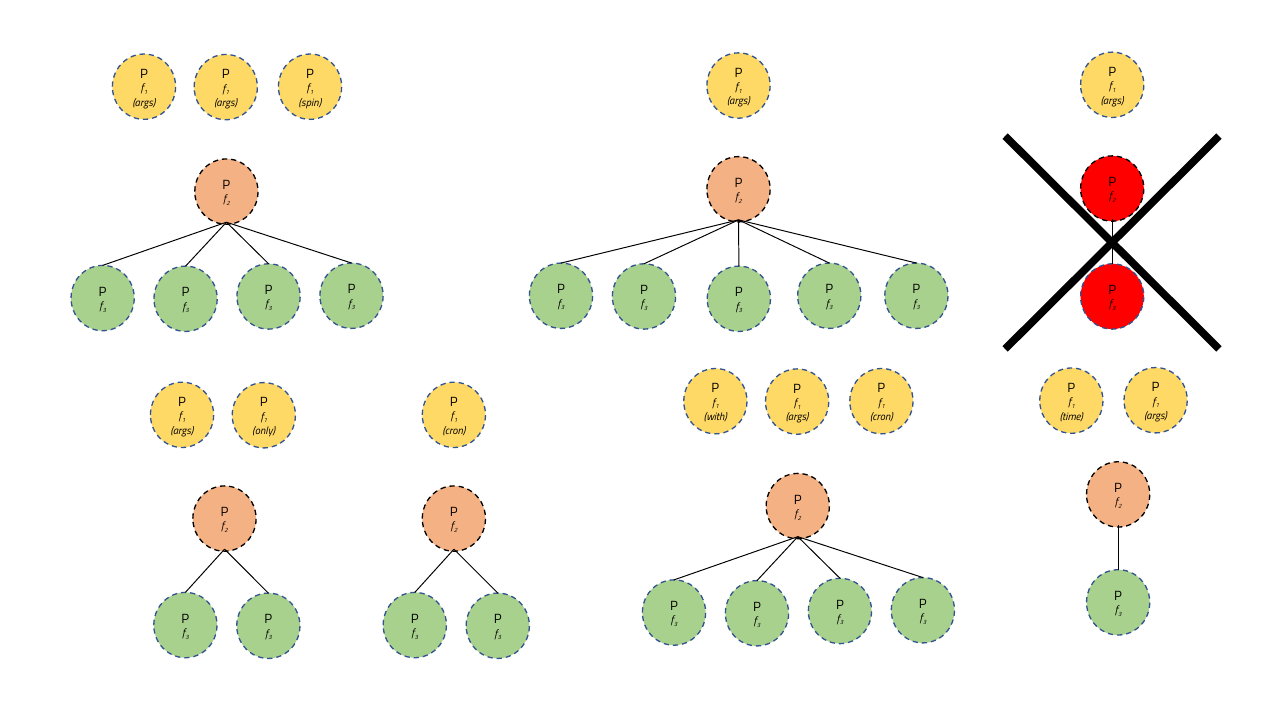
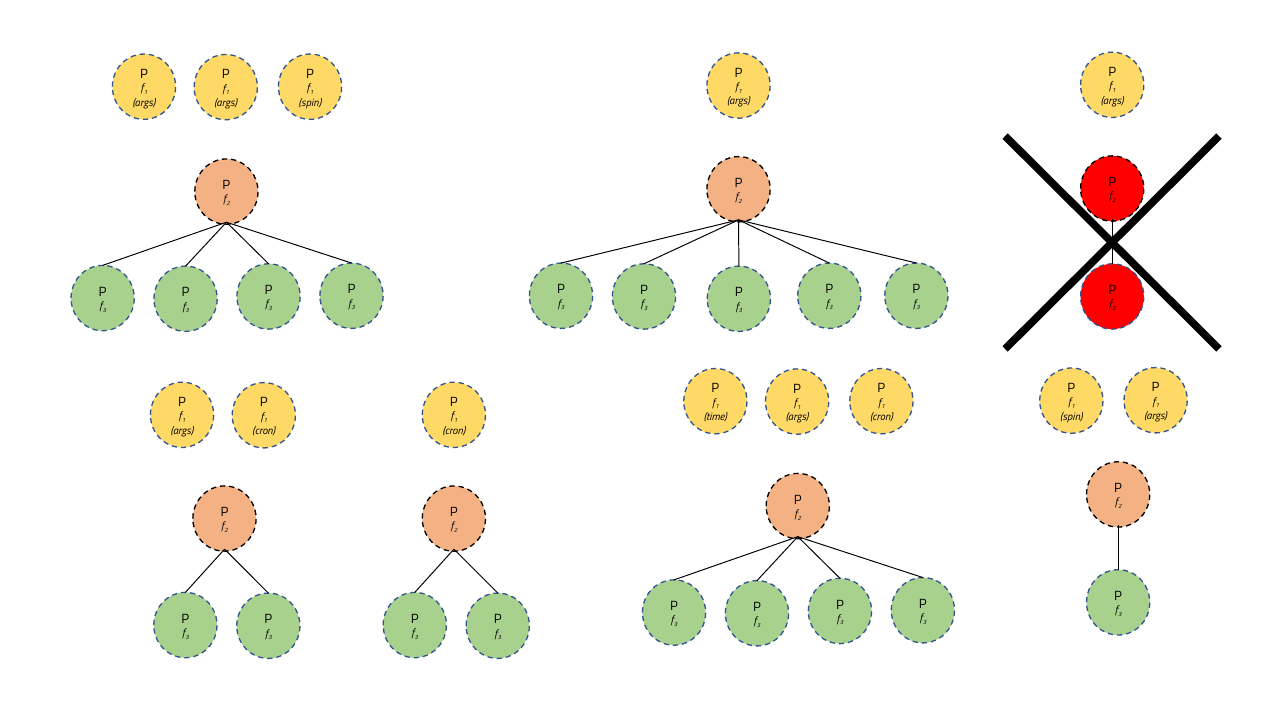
time at (1071, 416): time -> spin
with: with -> time
only at (264, 431): only -> cron
